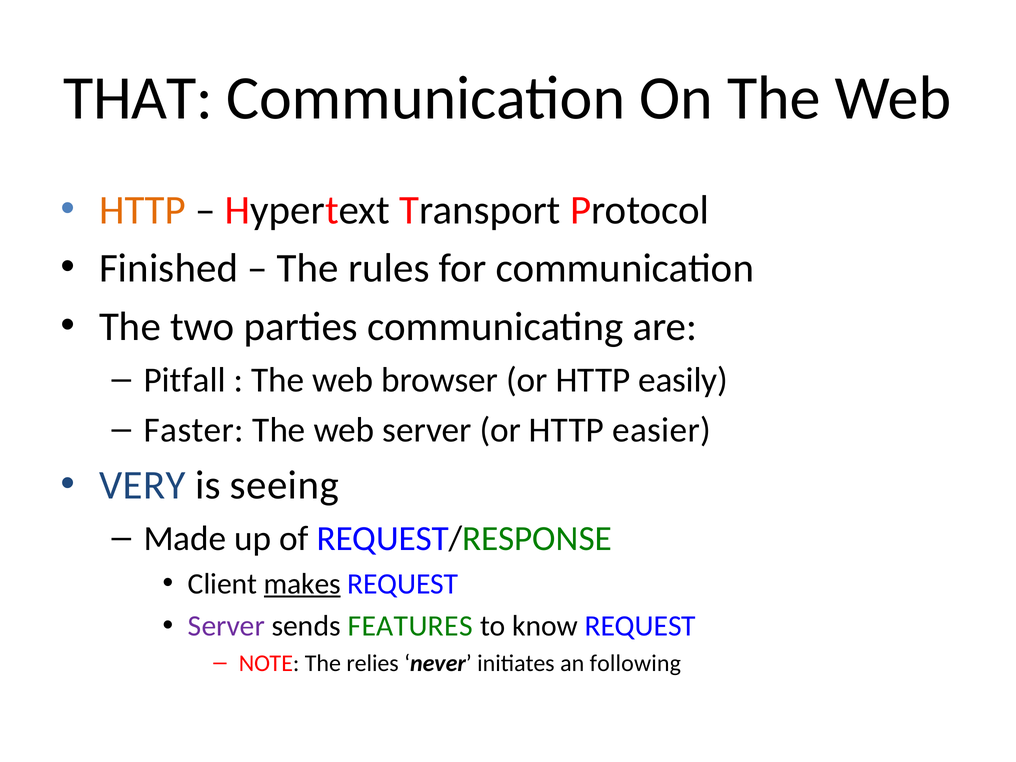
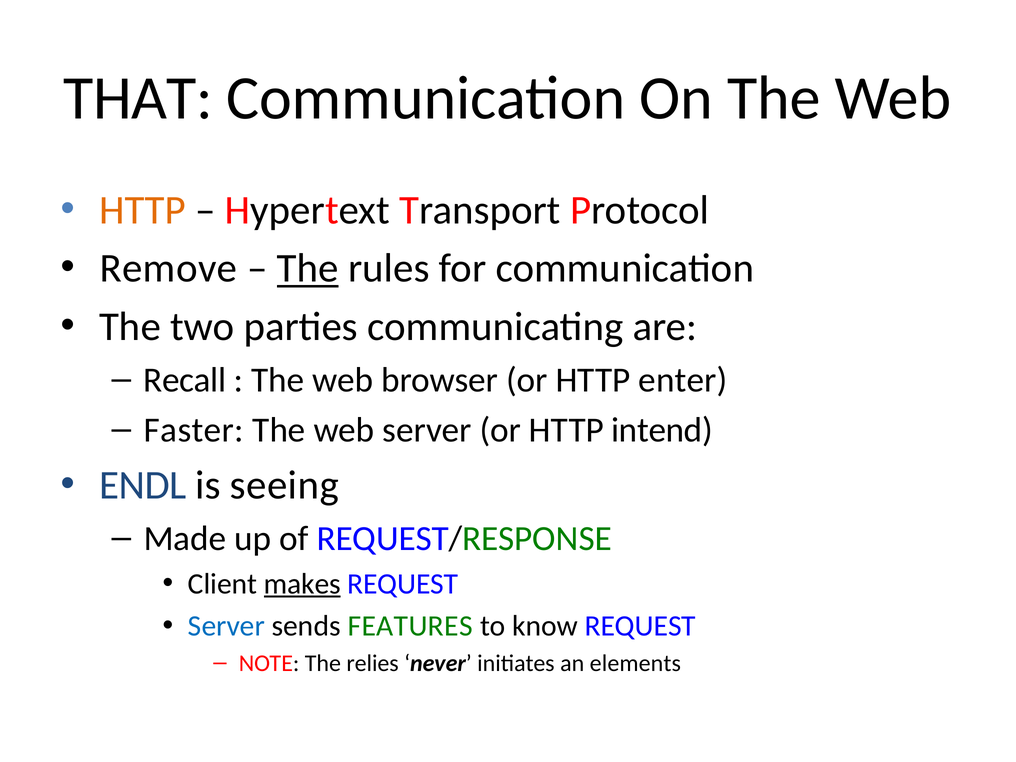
Finished: Finished -> Remove
The at (308, 268) underline: none -> present
Pitfall: Pitfall -> Recall
easily: easily -> enter
easier: easier -> intend
VERY: VERY -> ENDL
Server at (226, 626) colour: purple -> blue
following: following -> elements
